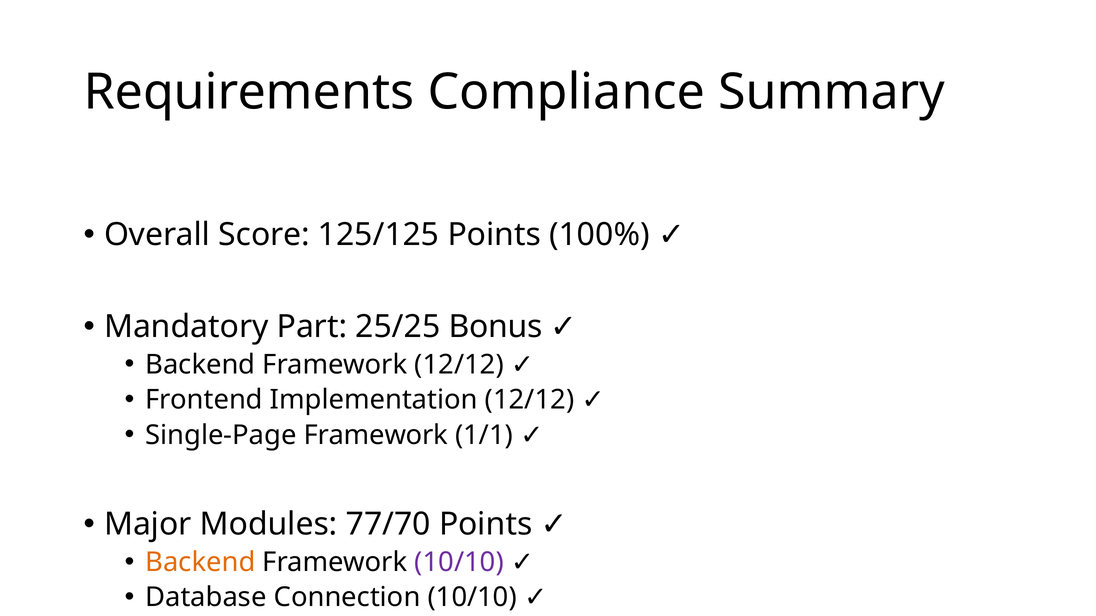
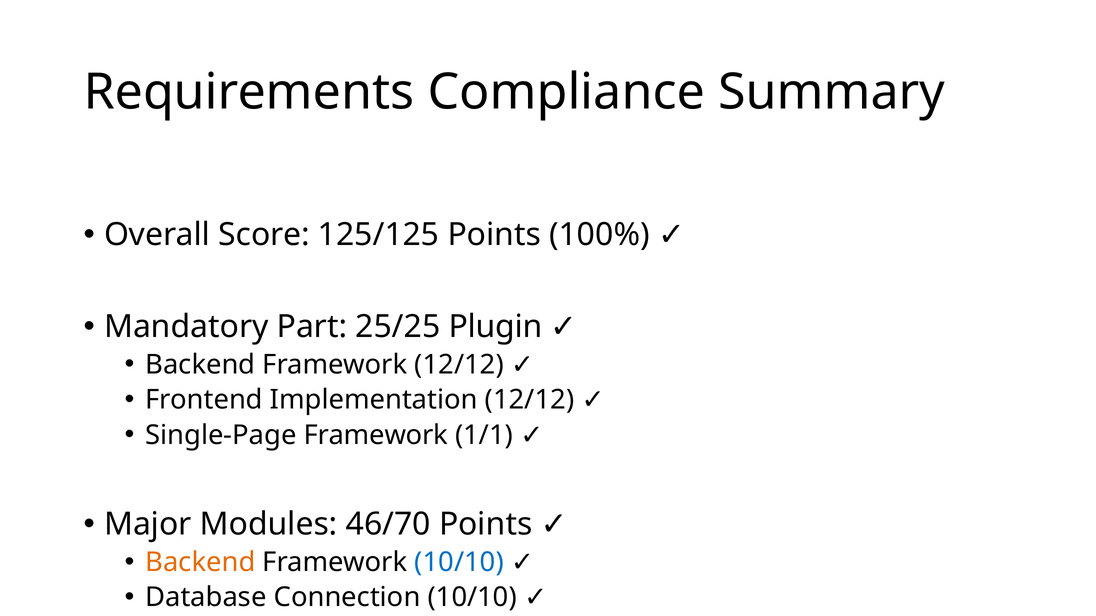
25/25 Bonus: Bonus -> Plugin
77/70: 77/70 -> 46/70
10/10 at (459, 563) colour: purple -> blue
